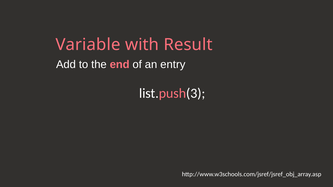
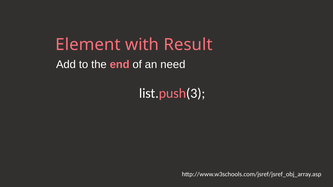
Variable: Variable -> Element
entry: entry -> need
